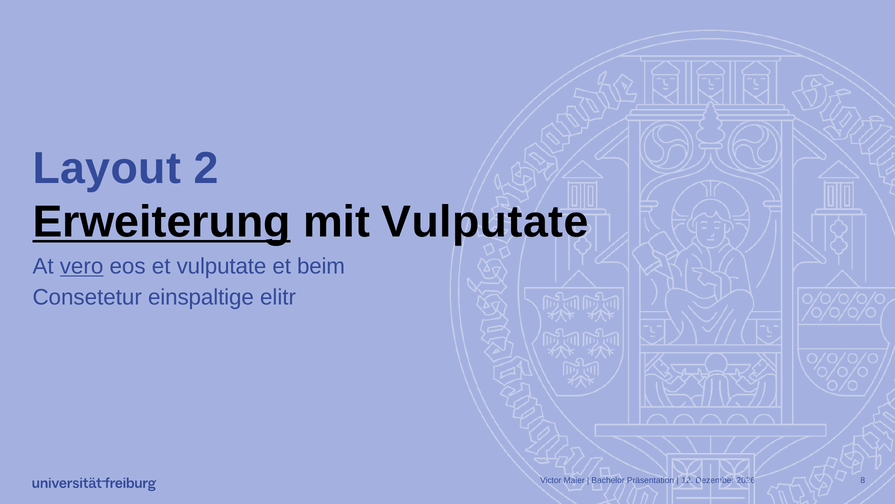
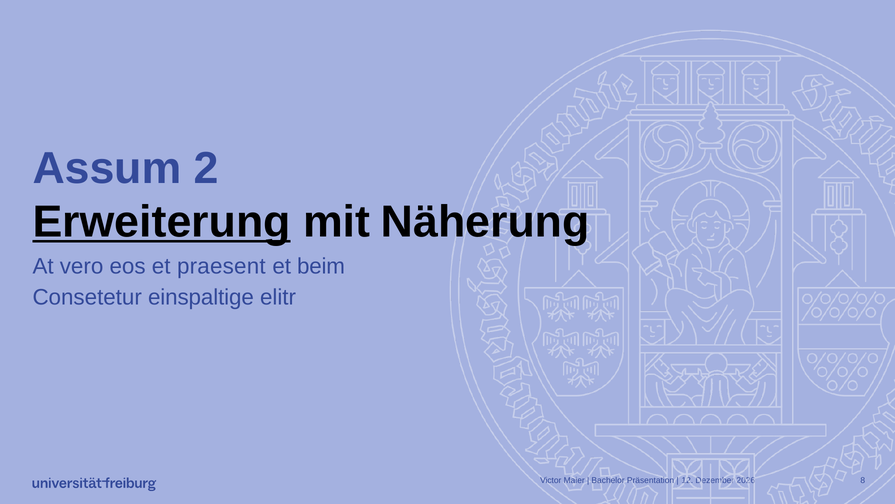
Layout: Layout -> Assum
mit Vulputate: Vulputate -> Näherung
vero underline: present -> none
et vulputate: vulputate -> praesent
